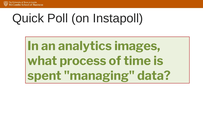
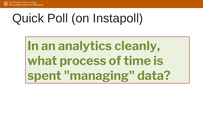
images: images -> cleanly
